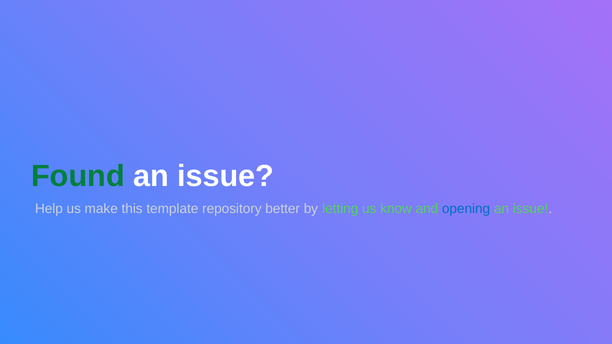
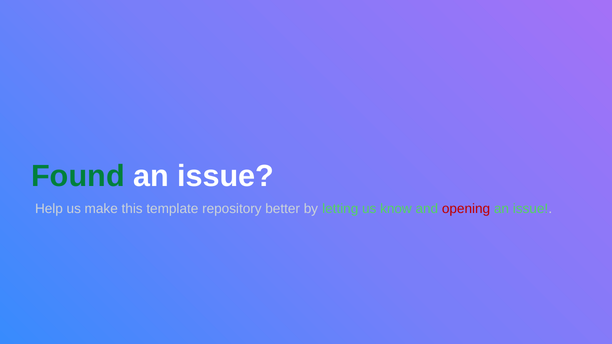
opening colour: blue -> red
